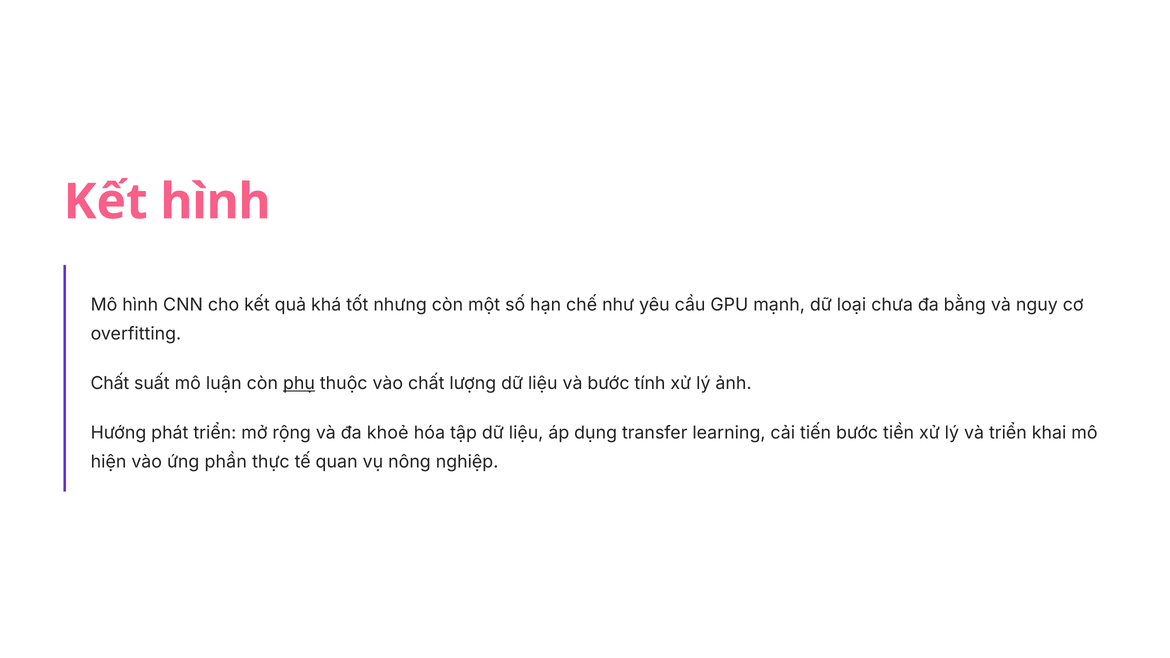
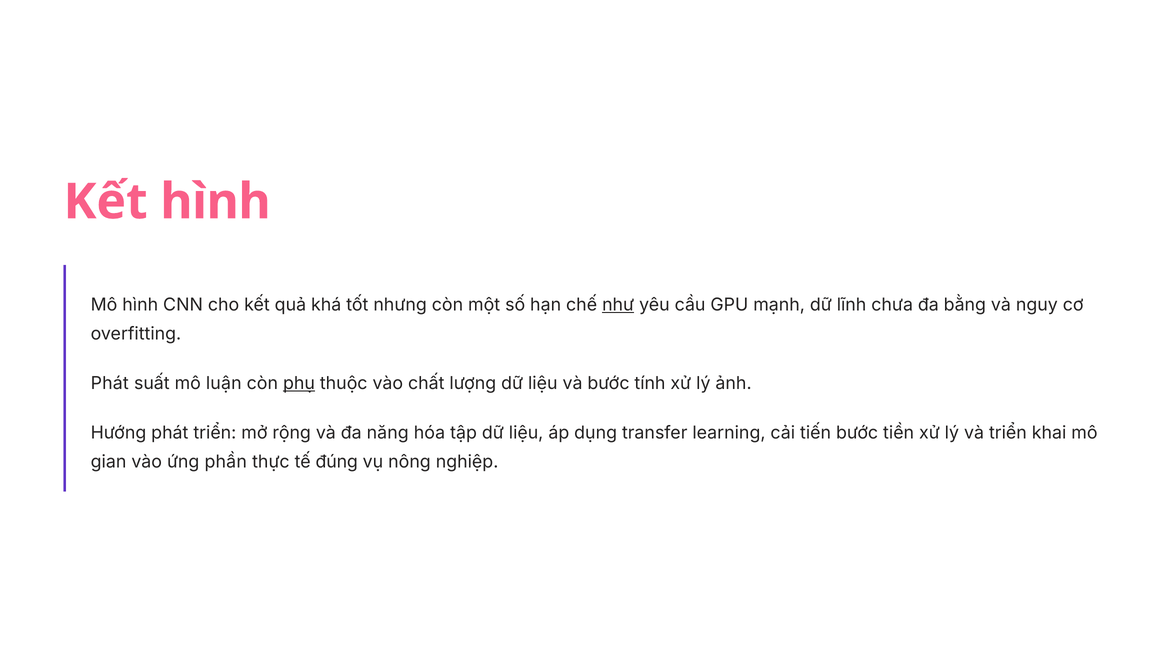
như underline: none -> present
loại: loại -> lĩnh
Chất at (110, 383): Chất -> Phát
khoẻ: khoẻ -> năng
hiện: hiện -> gian
quan: quan -> đúng
